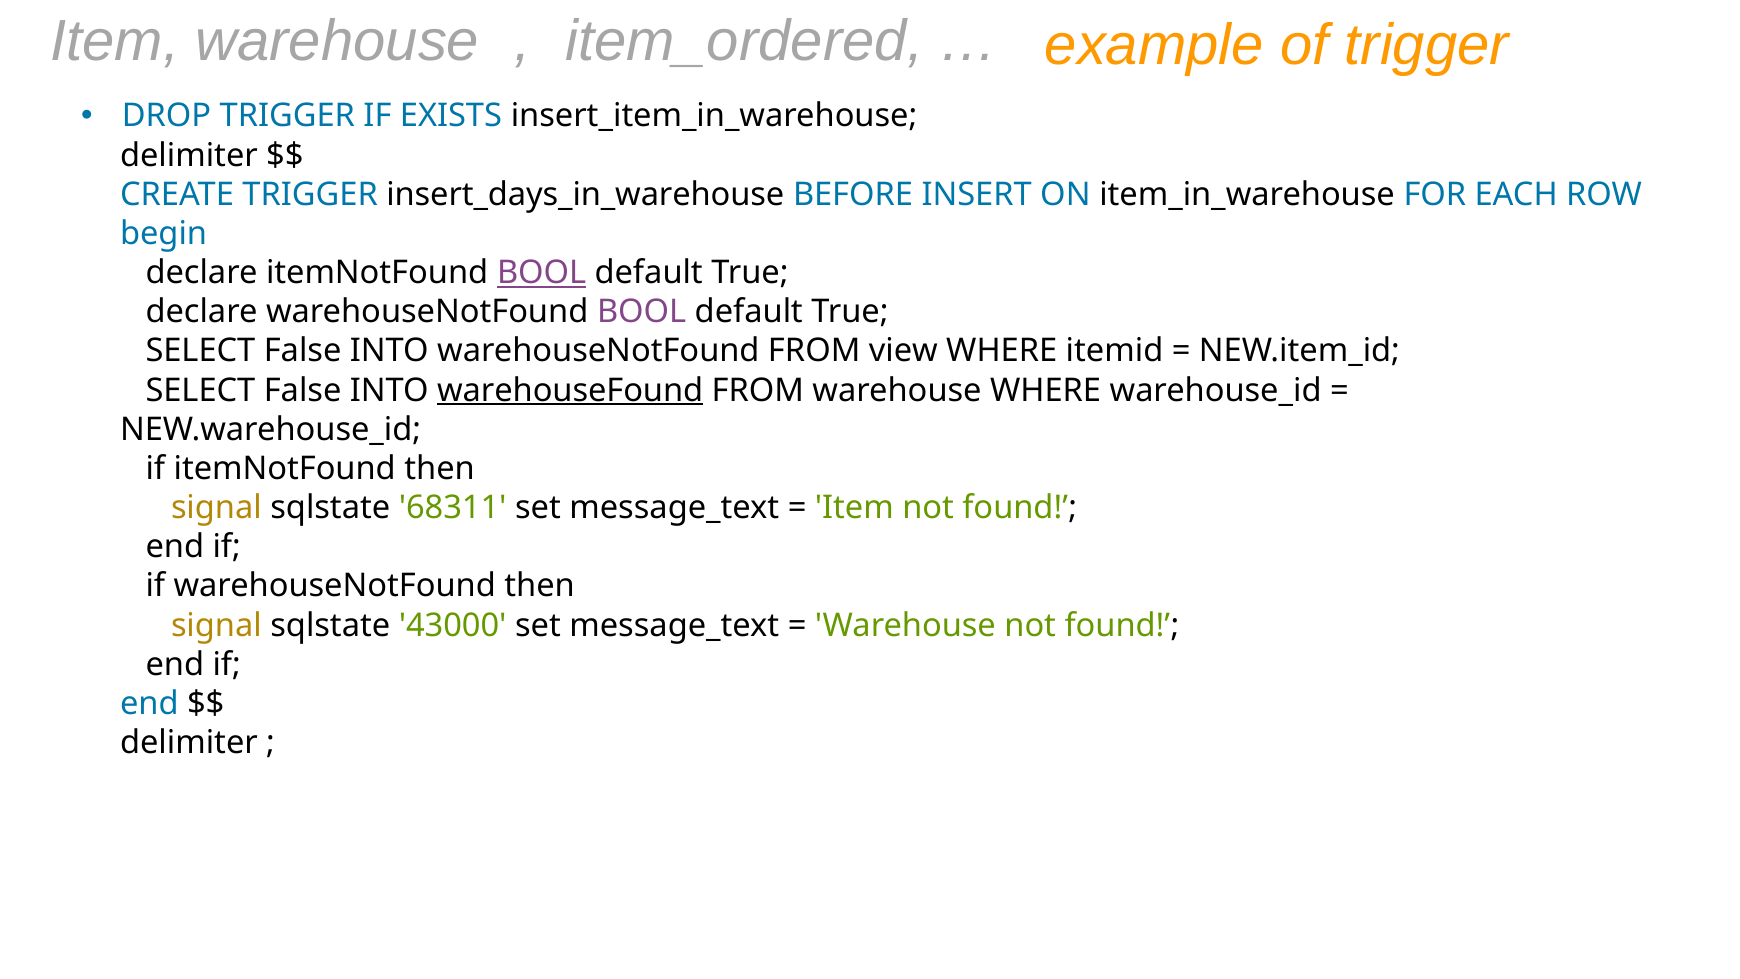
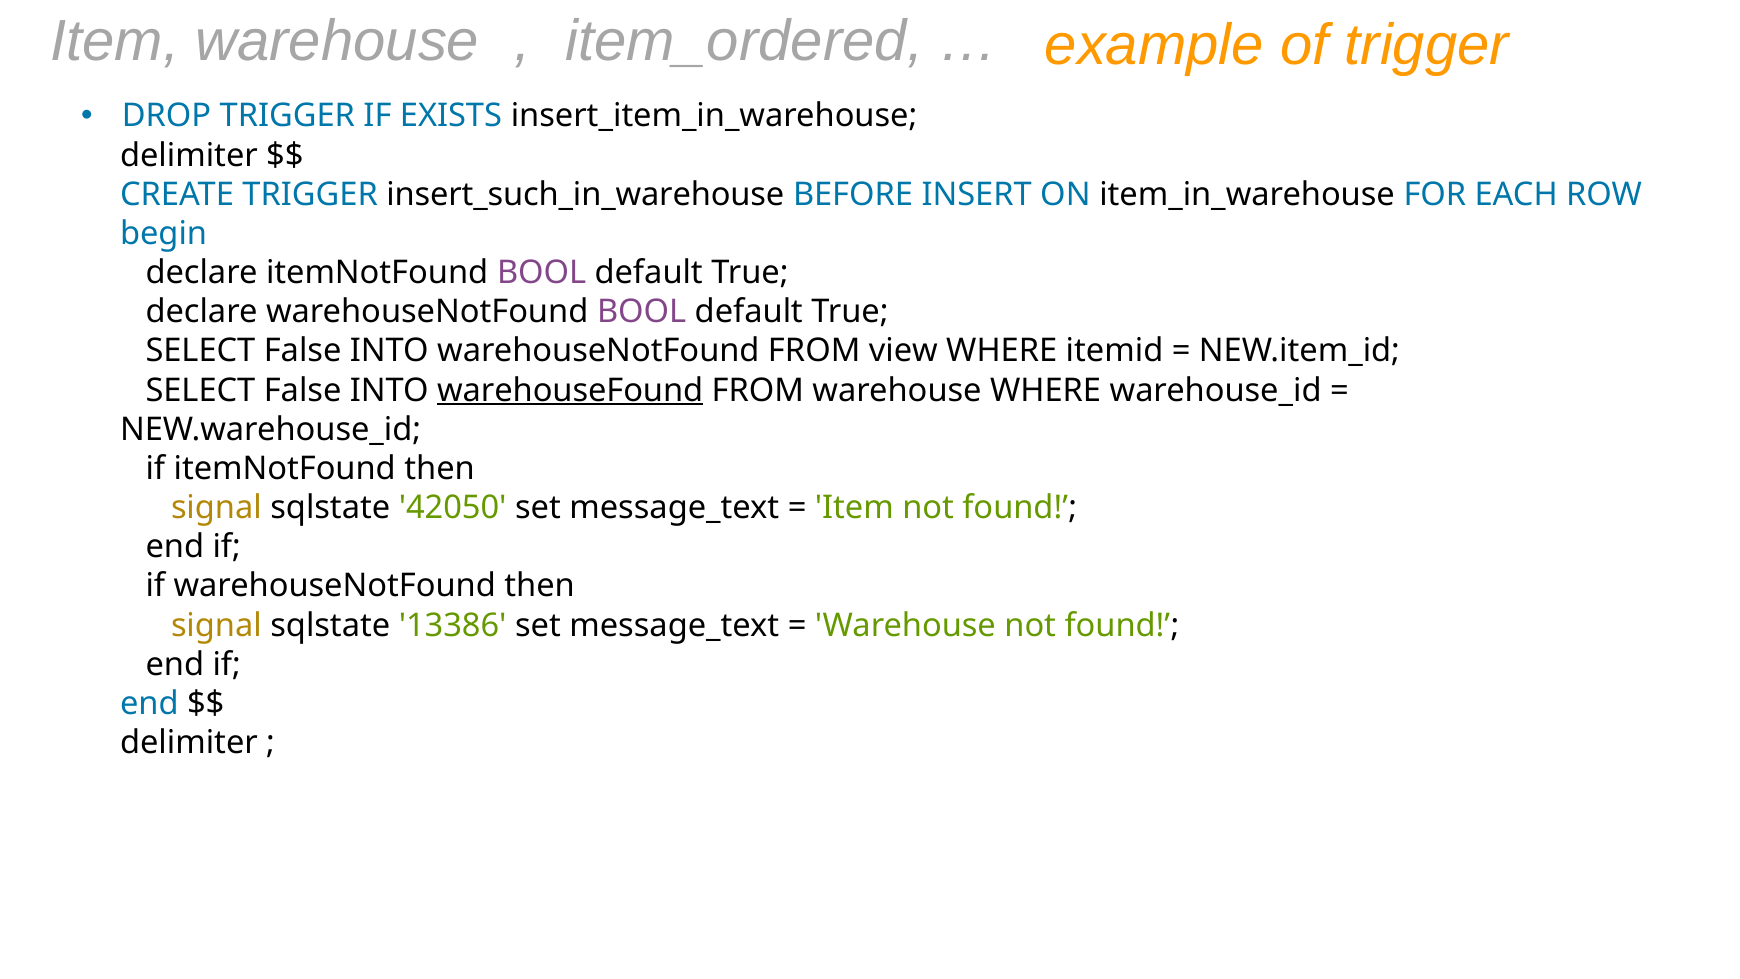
insert_days_in_warehouse: insert_days_in_warehouse -> insert_such_in_warehouse
BOOL at (542, 273) underline: present -> none
68311: 68311 -> 42050
43000: 43000 -> 13386
